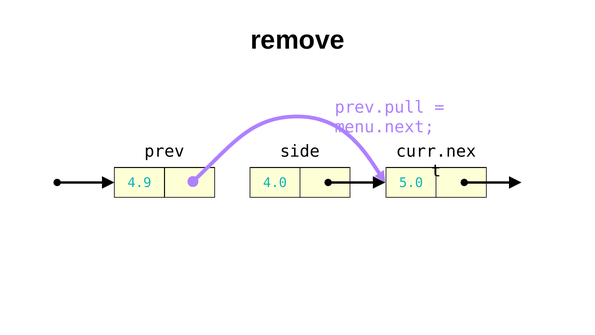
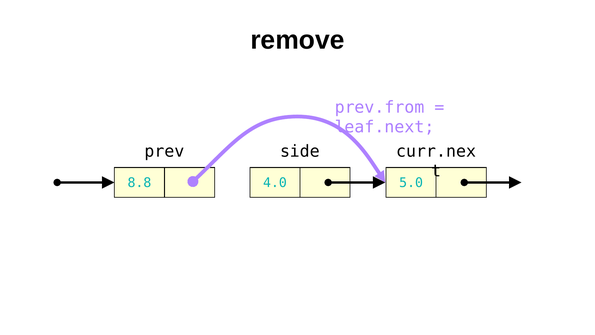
prev.pull: prev.pull -> prev.from
menu.next: menu.next -> leaf.next
4.9: 4.9 -> 8.8
